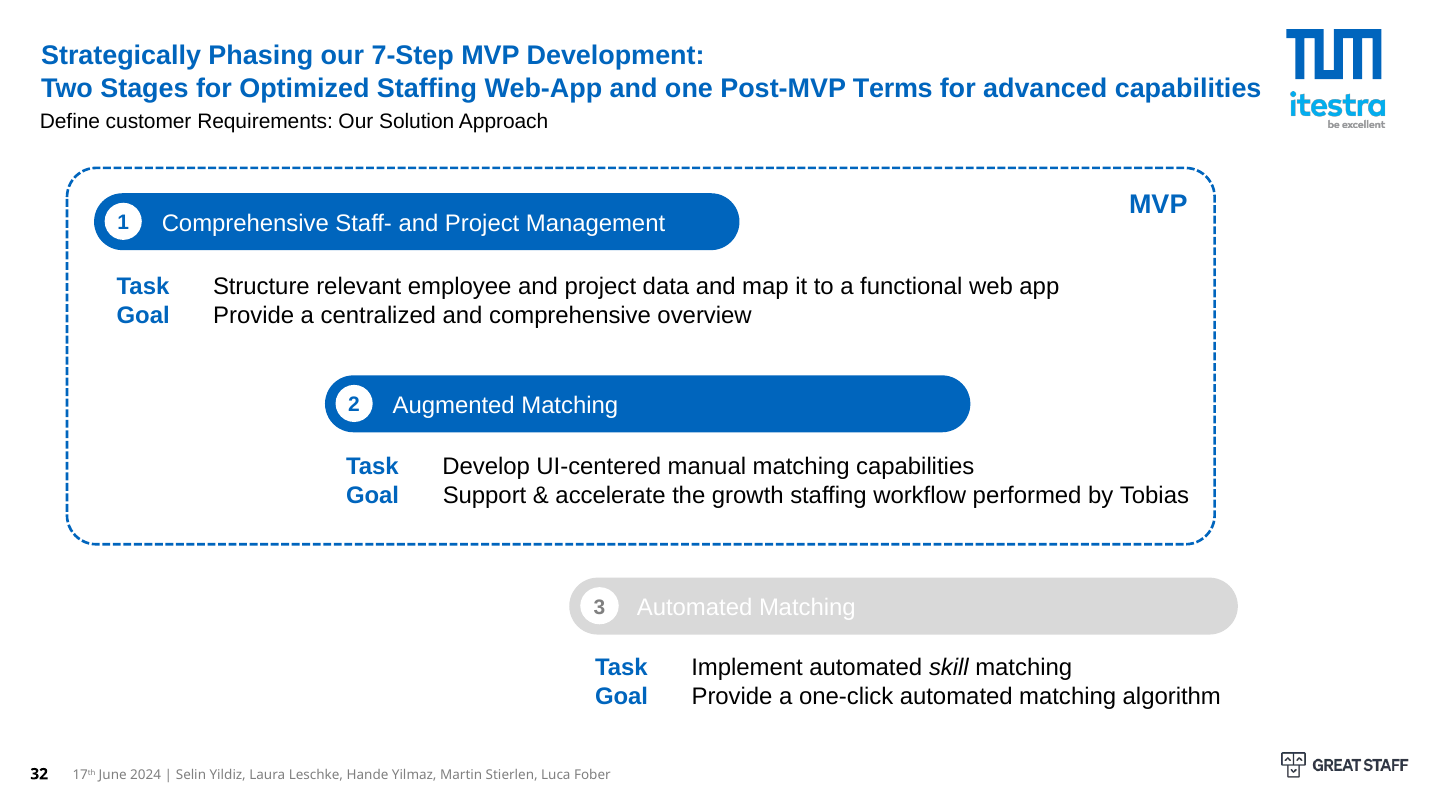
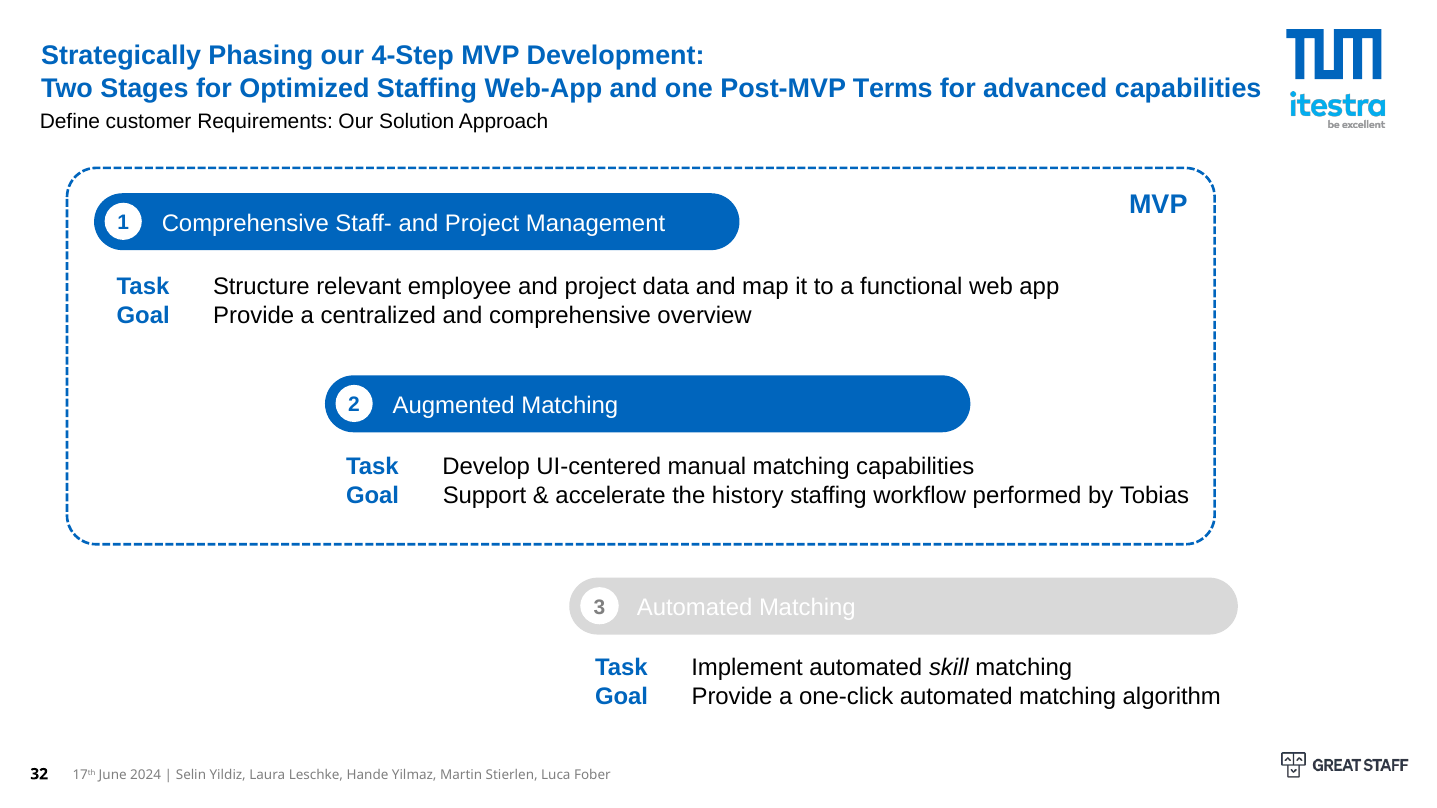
7-Step: 7-Step -> 4-Step
growth: growth -> history
